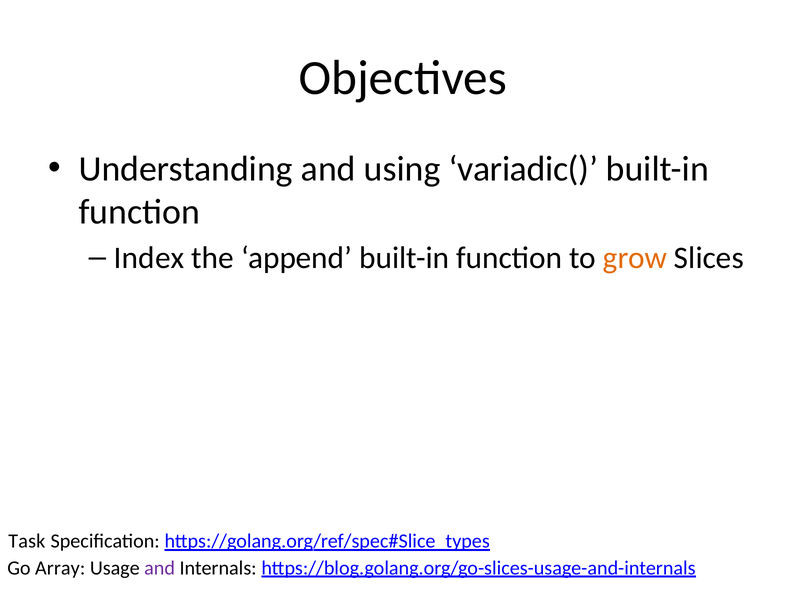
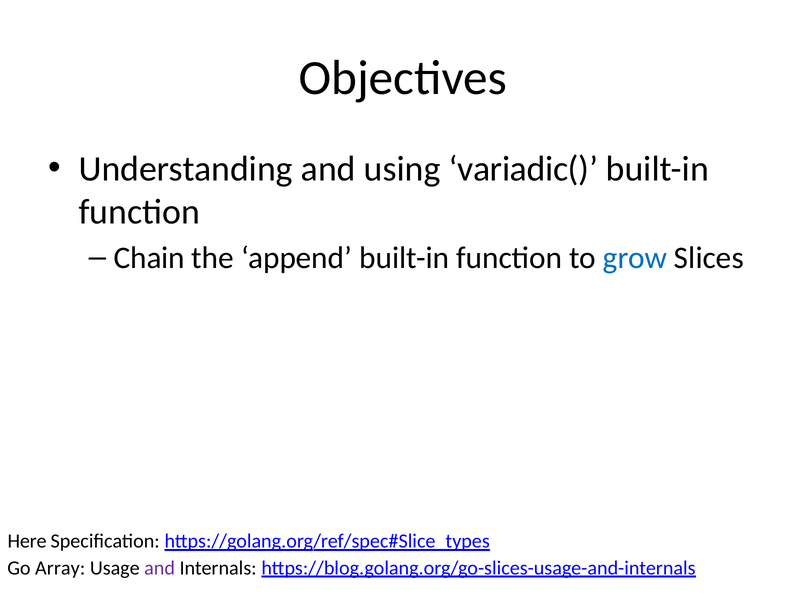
Index: Index -> Chain
grow colour: orange -> blue
Task: Task -> Here
